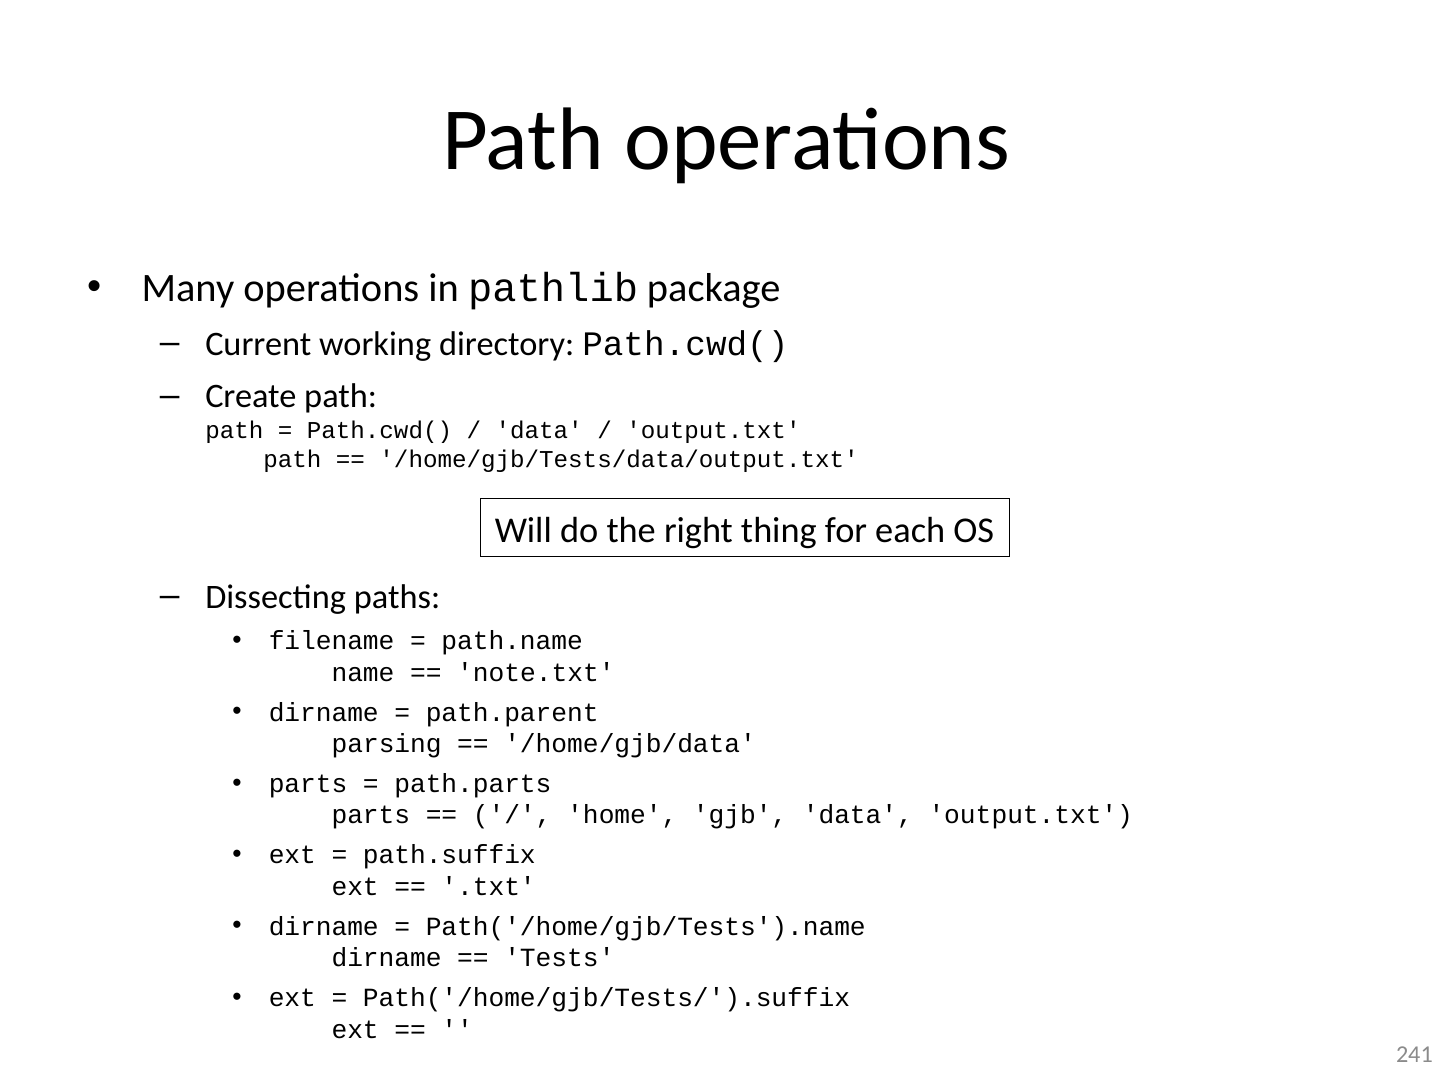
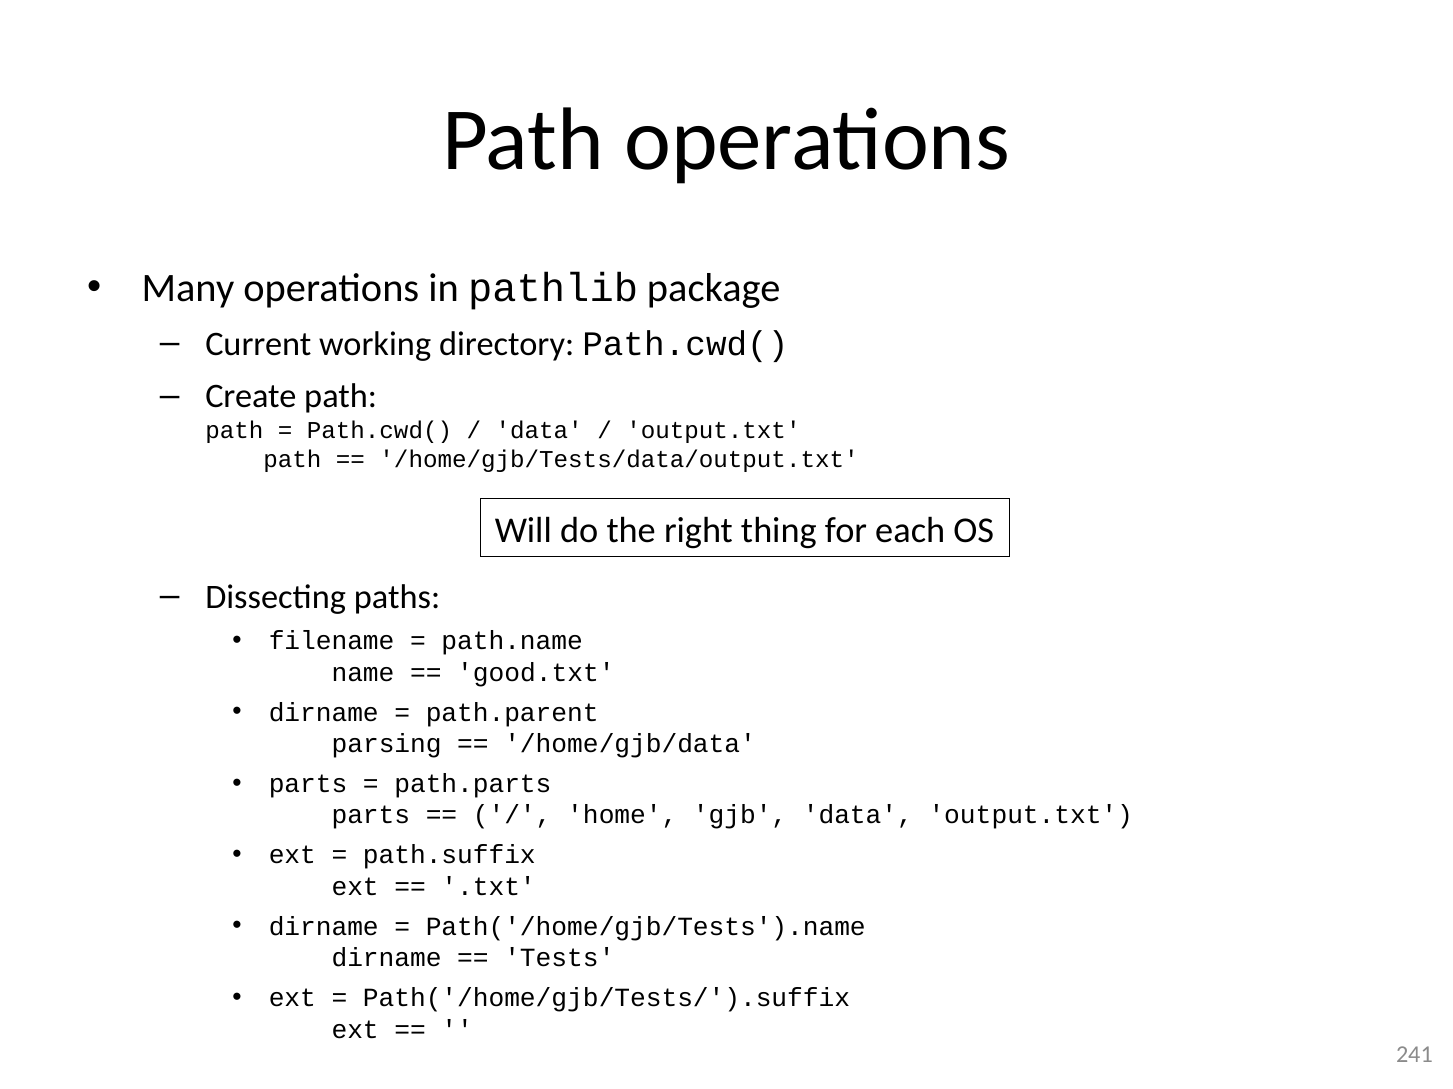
note.txt: note.txt -> good.txt
